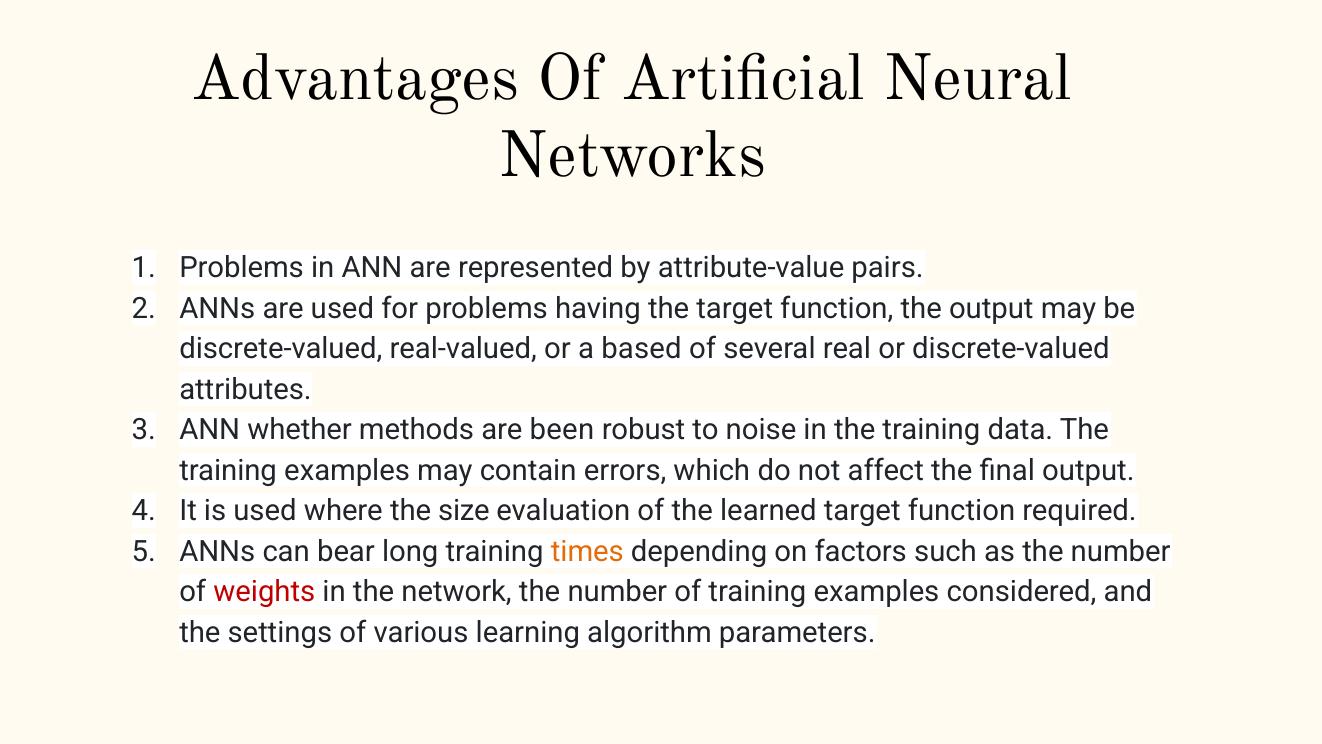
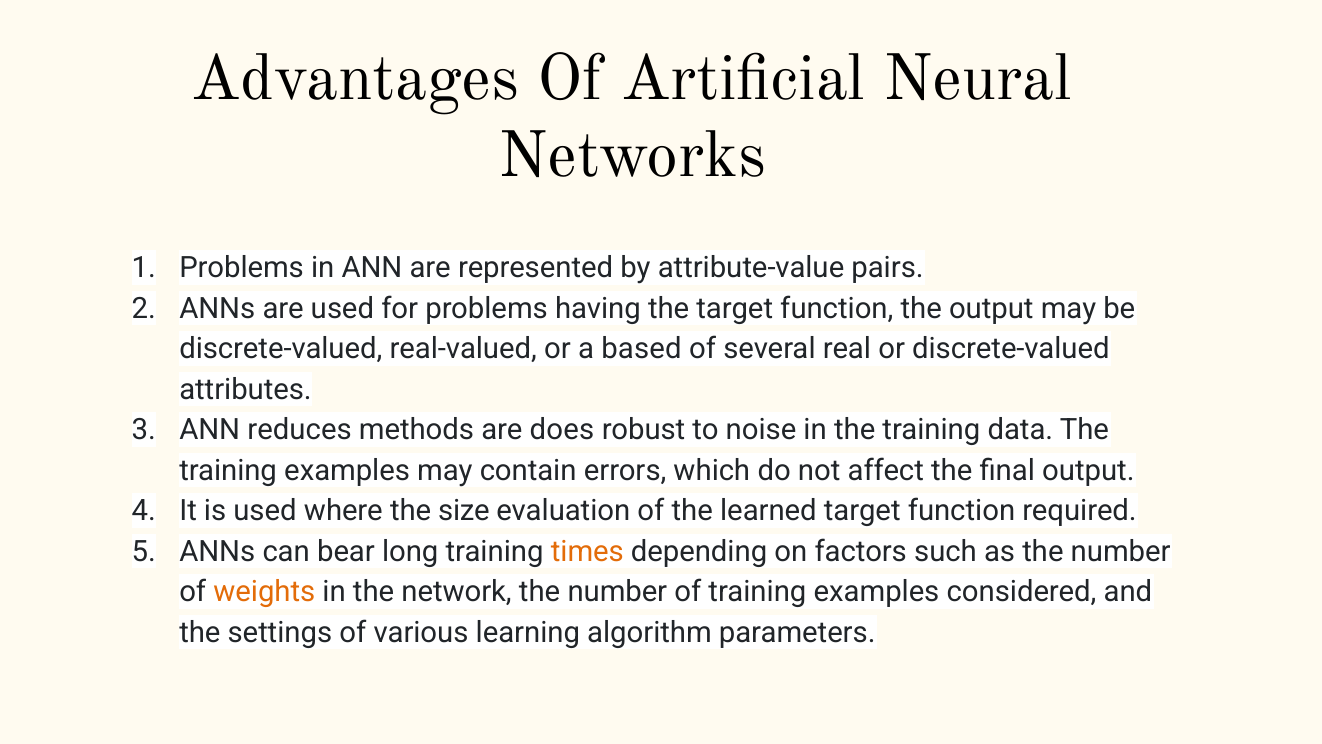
whether: whether -> reduces
been: been -> does
weights colour: red -> orange
